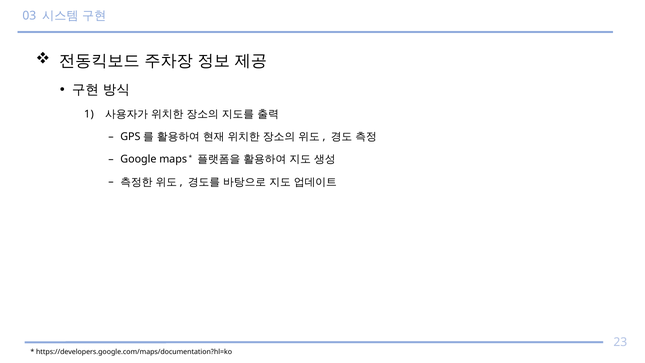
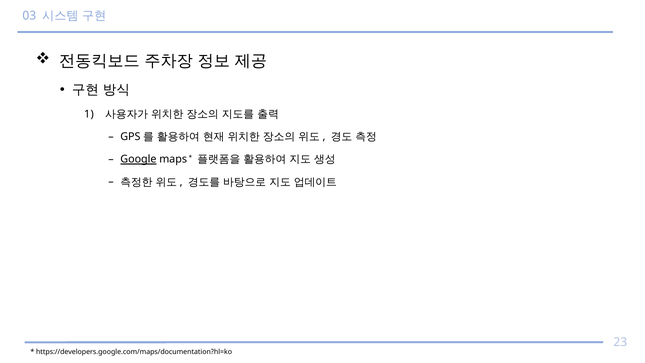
Google underline: none -> present
